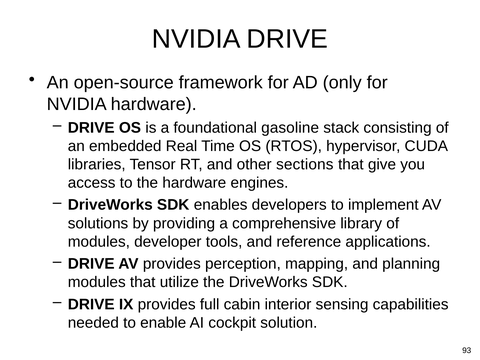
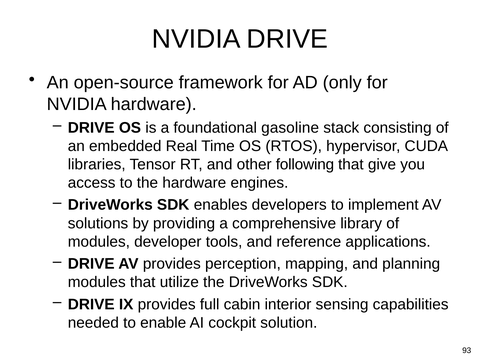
sections: sections -> following
